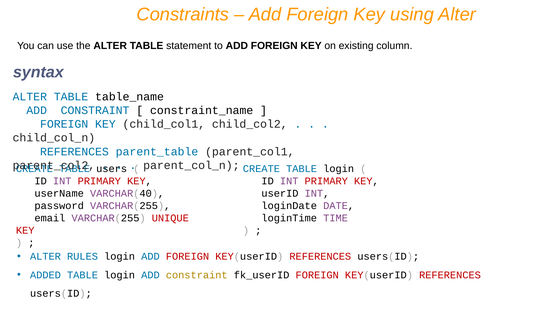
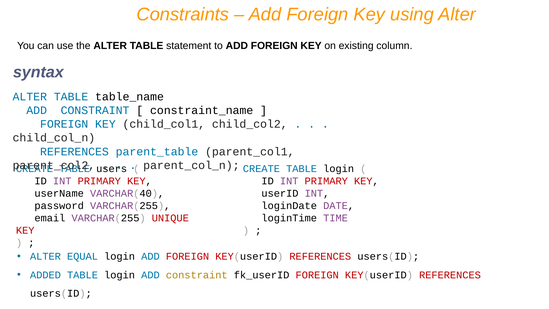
RULES: RULES -> EQUAL
